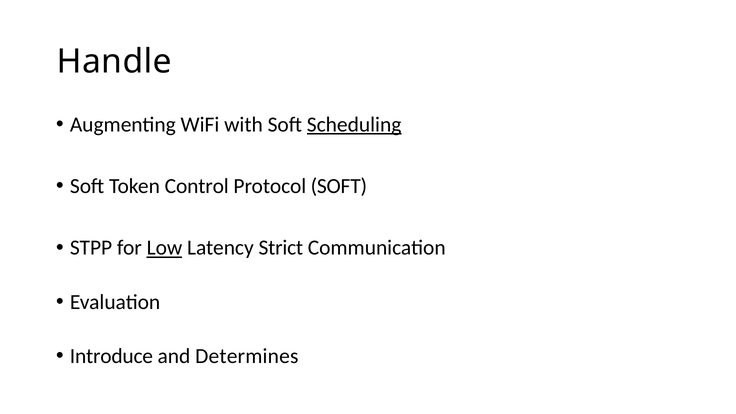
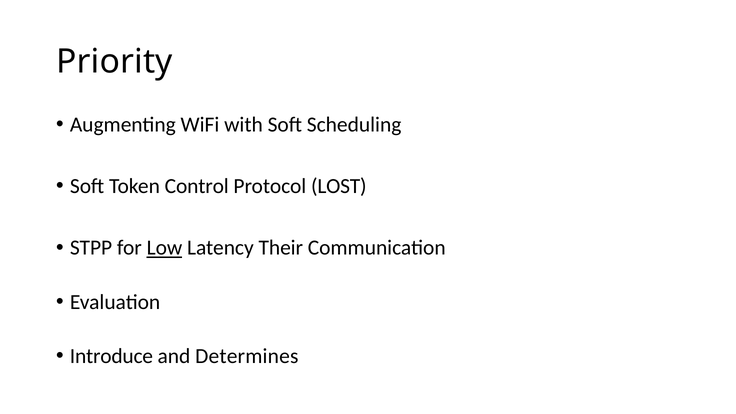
Handle: Handle -> Priority
Scheduling underline: present -> none
Protocol SOFT: SOFT -> LOST
Strict: Strict -> Their
